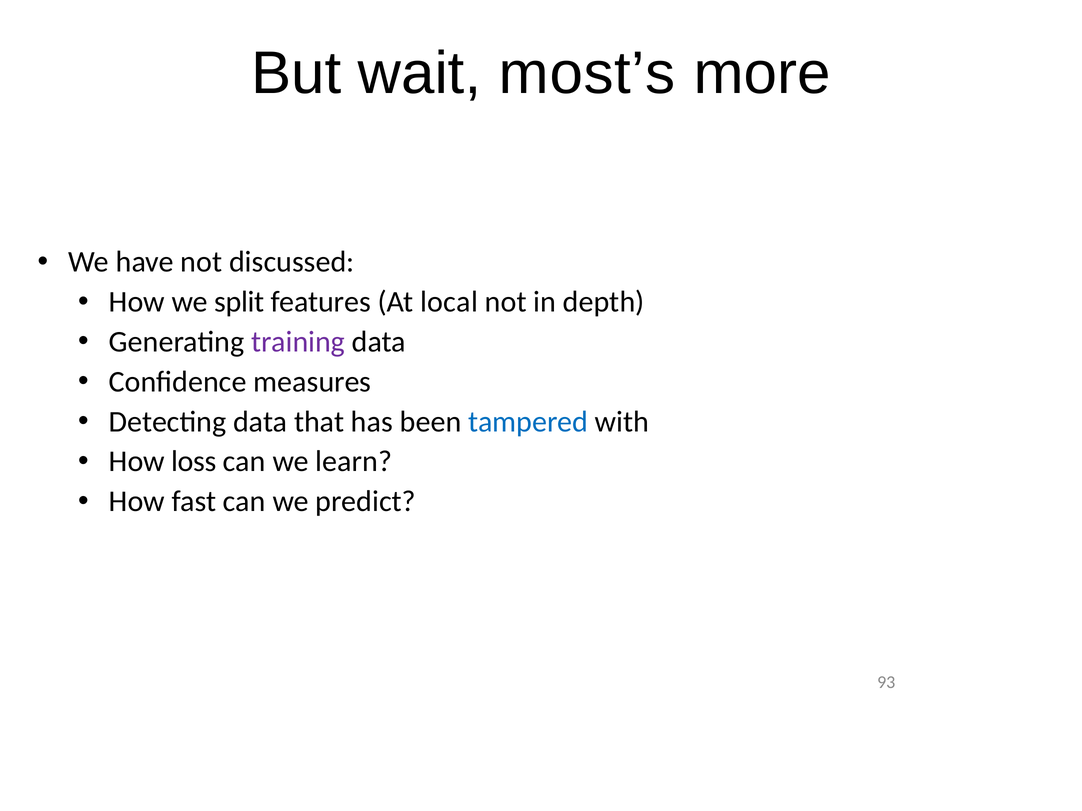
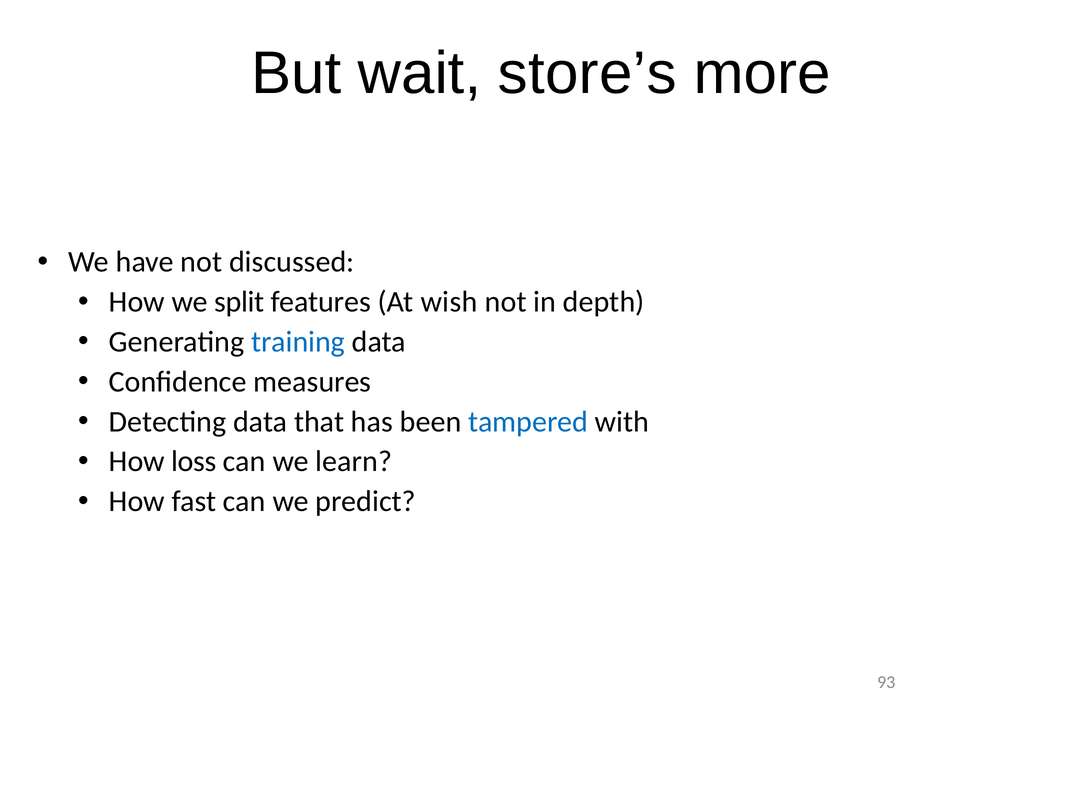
most’s: most’s -> store’s
local: local -> wish
training colour: purple -> blue
